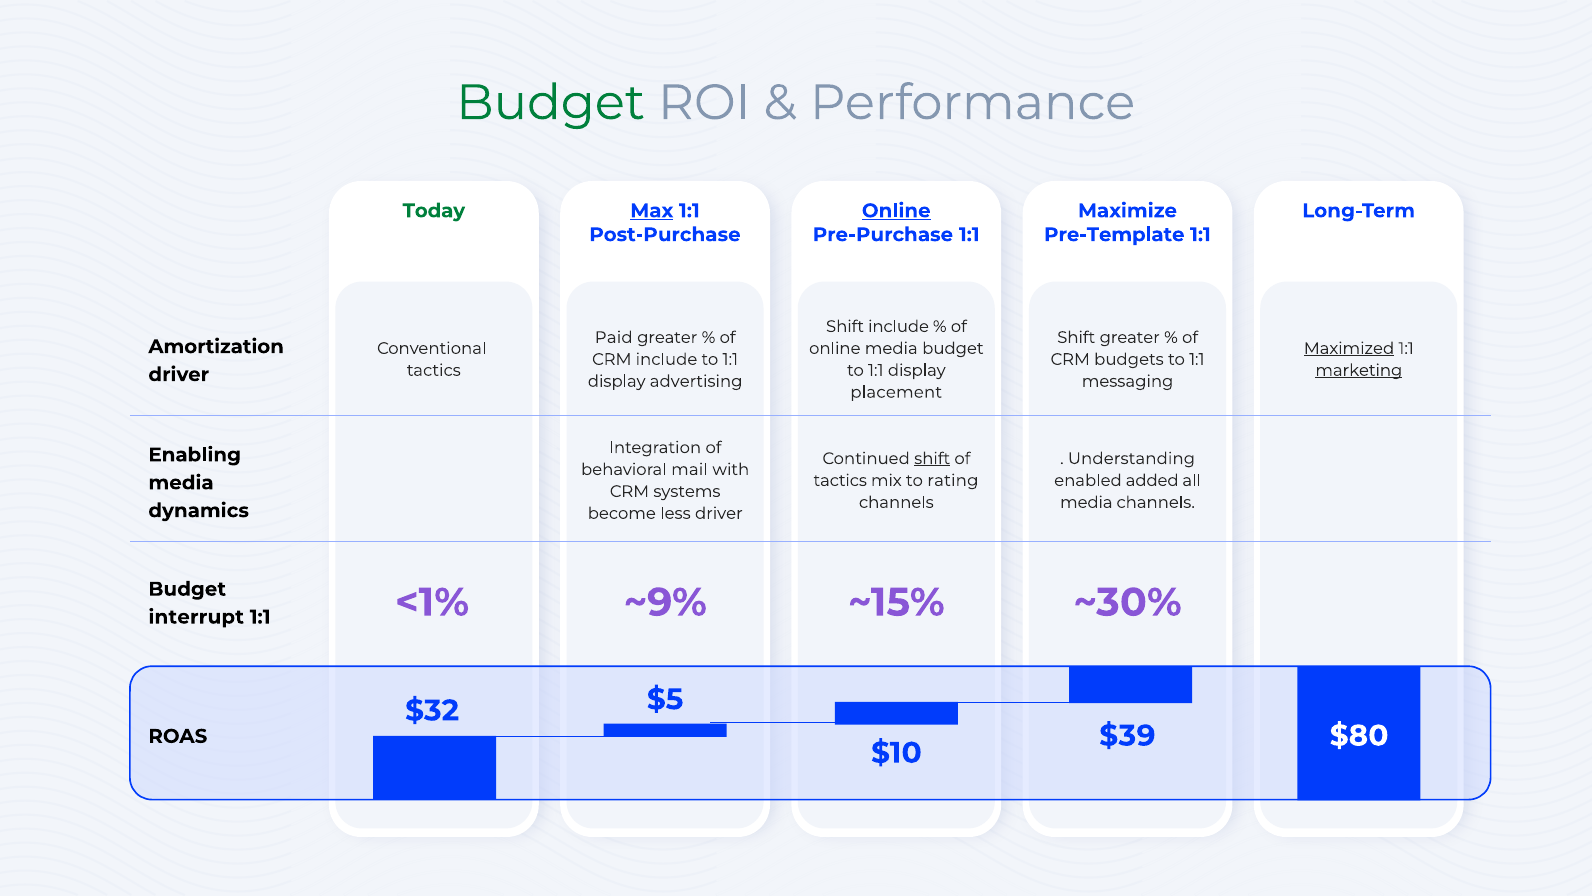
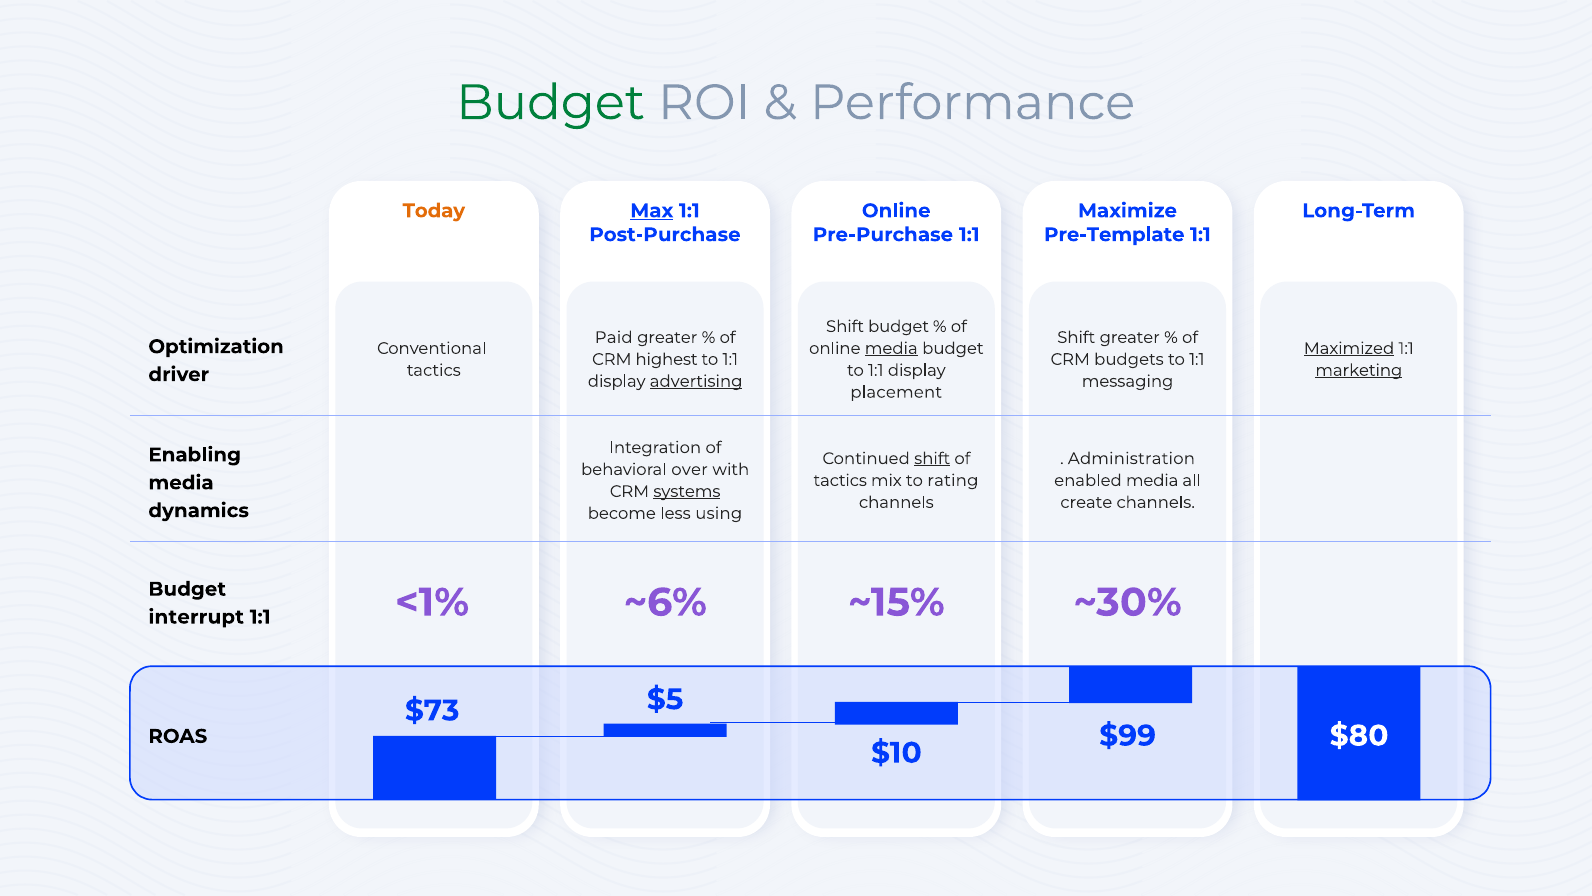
Today colour: green -> orange
Online at (896, 211) underline: present -> none
Shift include: include -> budget
Amortization: Amortization -> Optimization
media at (891, 348) underline: none -> present
CRM include: include -> highest
advertising underline: none -> present
Understanding: Understanding -> Administration
mail: mail -> over
enabled added: added -> media
systems underline: none -> present
media at (1086, 502): media -> create
less driver: driver -> using
~9%: ~9% -> ~6%
$32: $32 -> $73
$39: $39 -> $99
